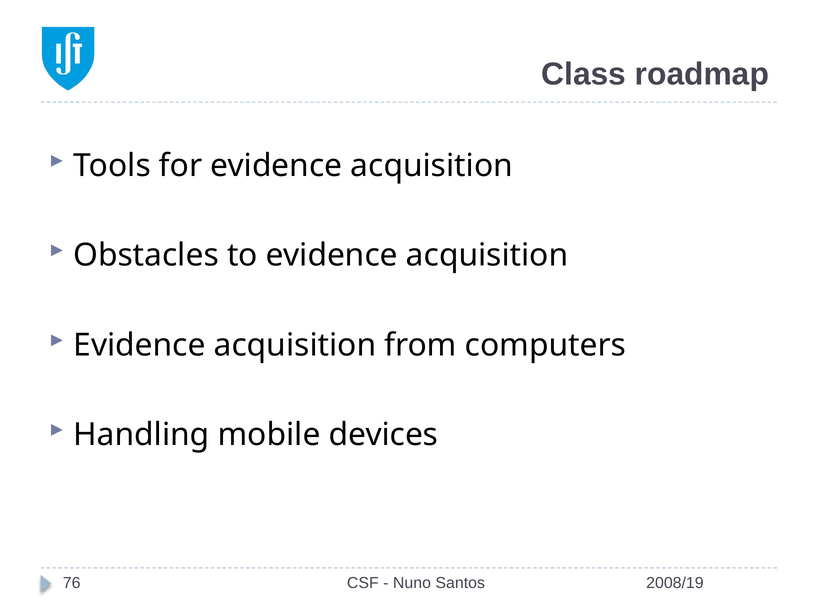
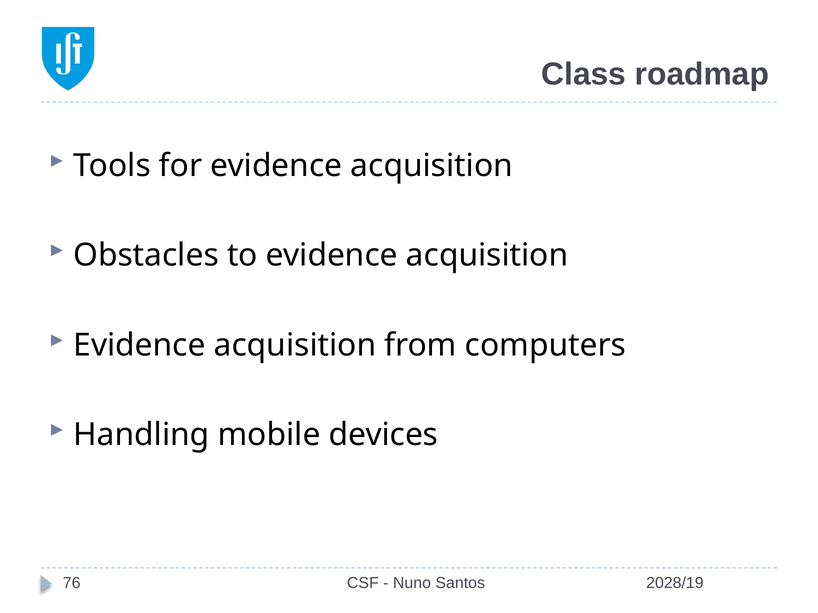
2008/19: 2008/19 -> 2028/19
